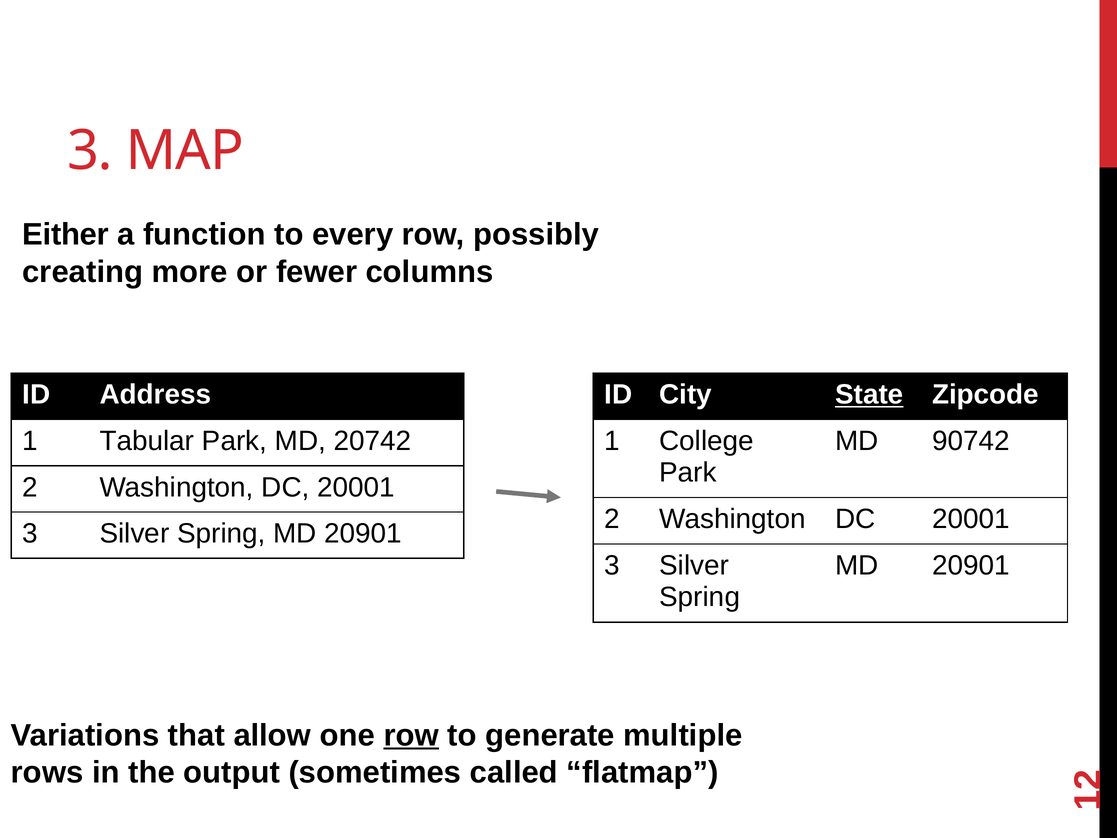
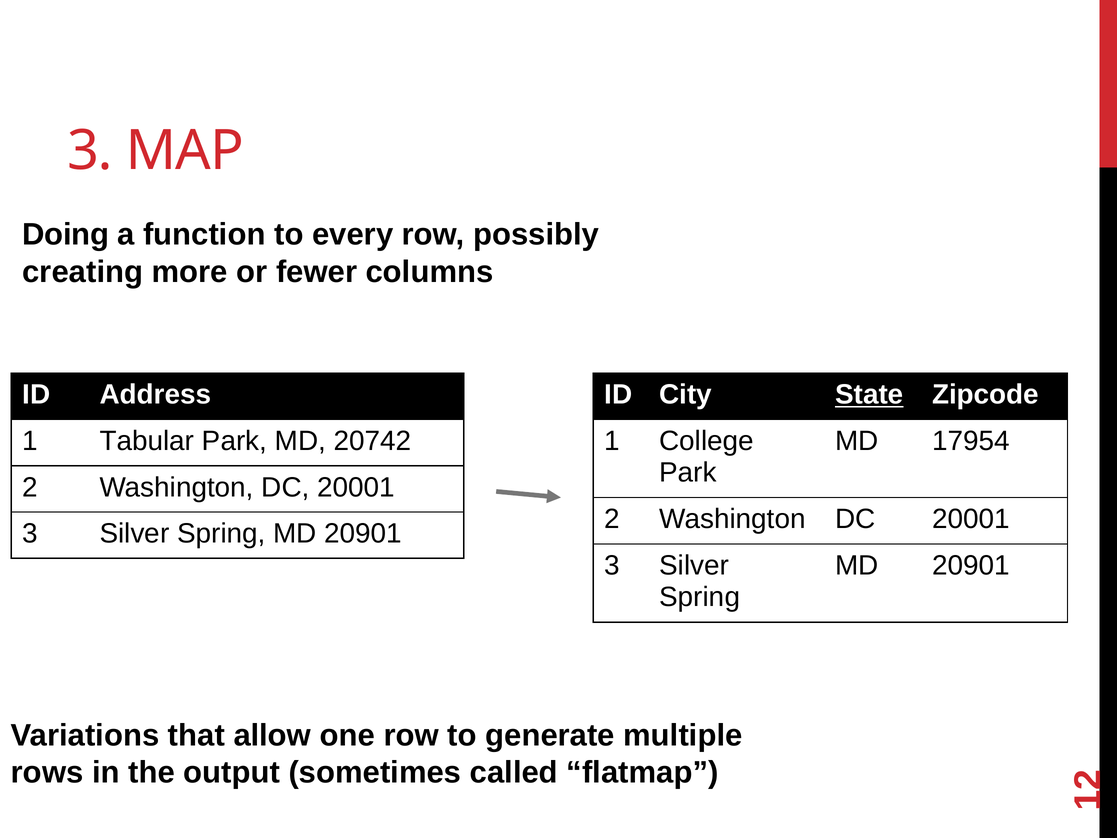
Either: Either -> Doing
90742: 90742 -> 17954
row at (411, 735) underline: present -> none
